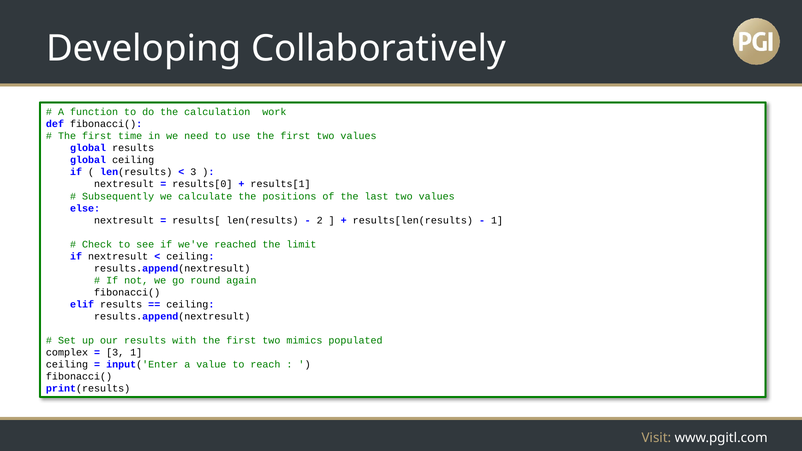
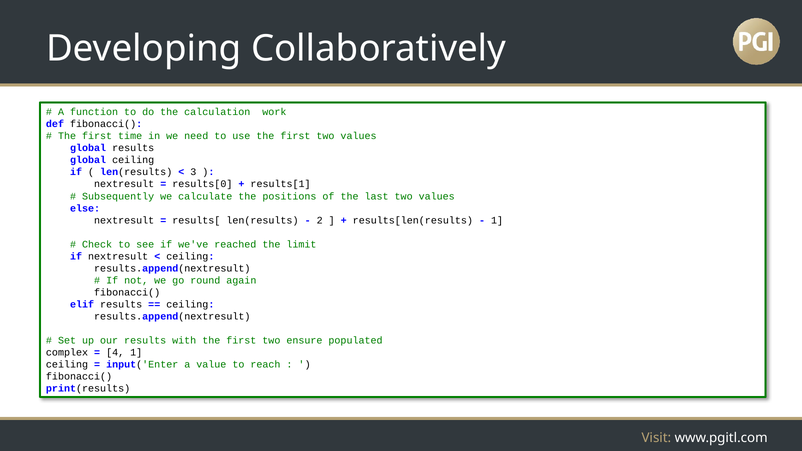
mimics: mimics -> ensure
3 at (115, 353): 3 -> 4
